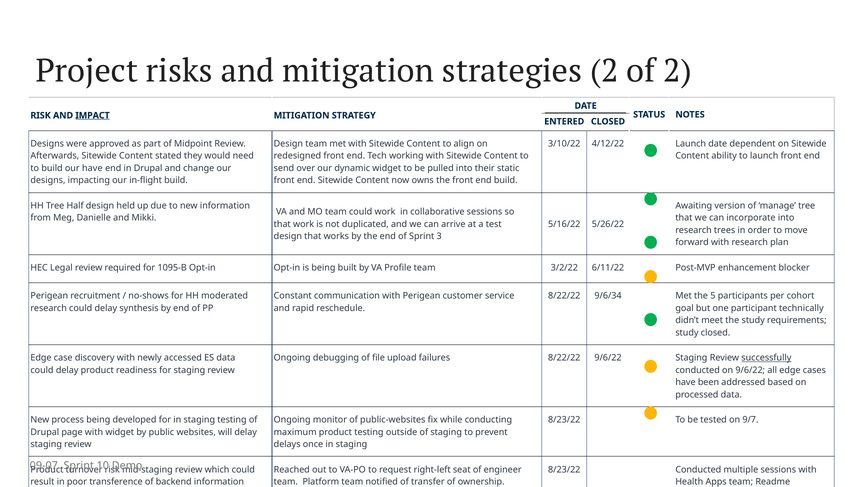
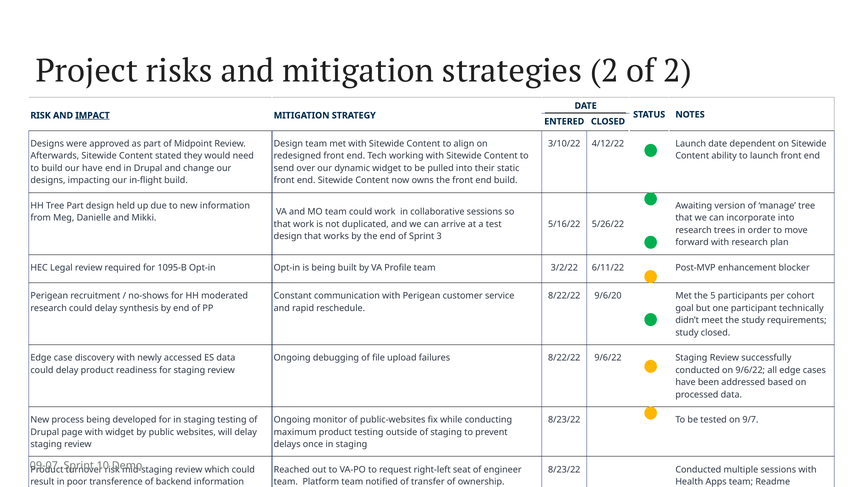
Tree Half: Half -> Part
9/6/34: 9/6/34 -> 9/6/20
successfully underline: present -> none
